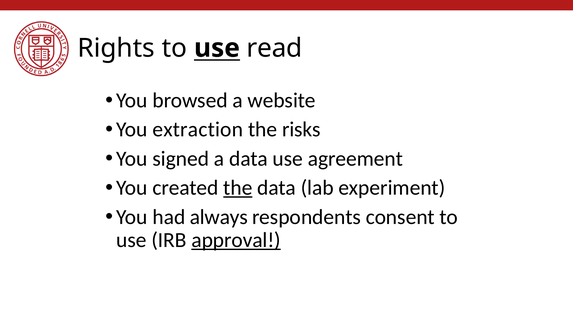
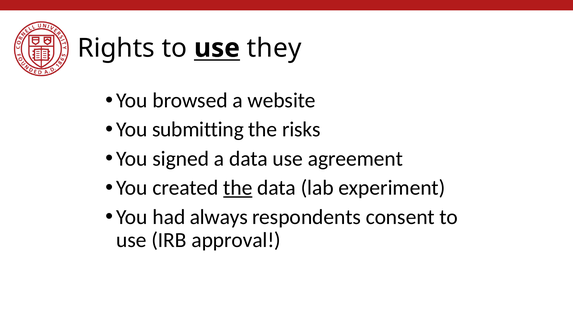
read: read -> they
extraction: extraction -> submitting
approval underline: present -> none
